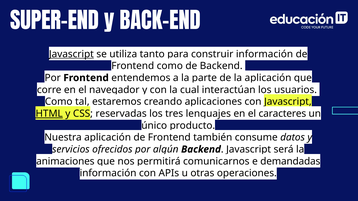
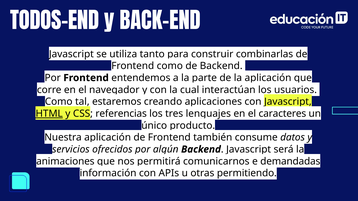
SUPER-END: SUPER-END -> TODOS-END
Javascript at (71, 54) underline: present -> none
información at (264, 54): información -> combinarlas
reservadas: reservadas -> referencias
operaciones: operaciones -> permitiendo
